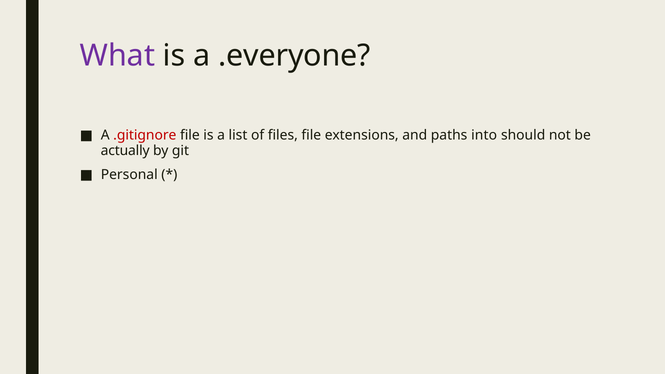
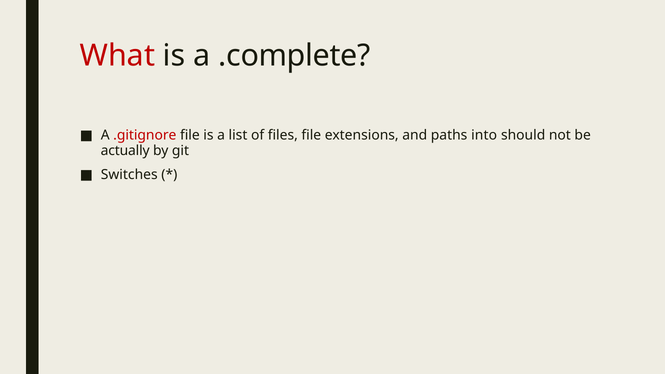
What colour: purple -> red
.everyone: .everyone -> .complete
Personal: Personal -> Switches
